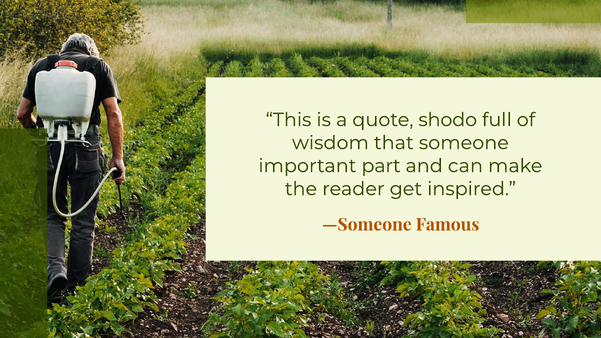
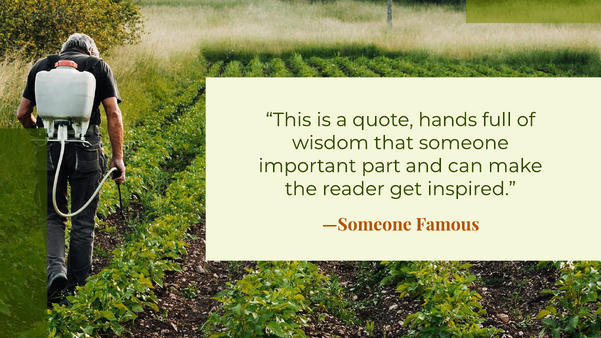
shodo: shodo -> hands
